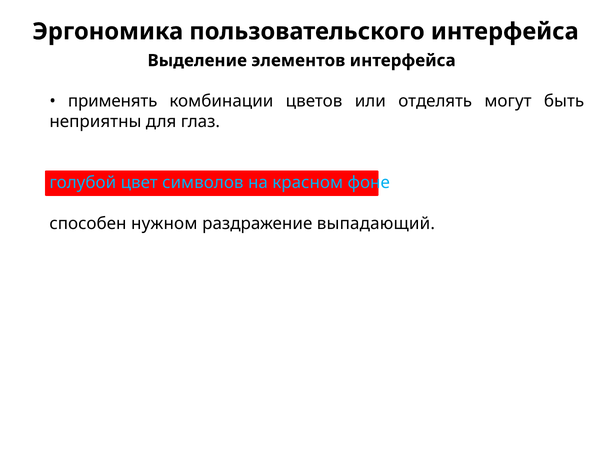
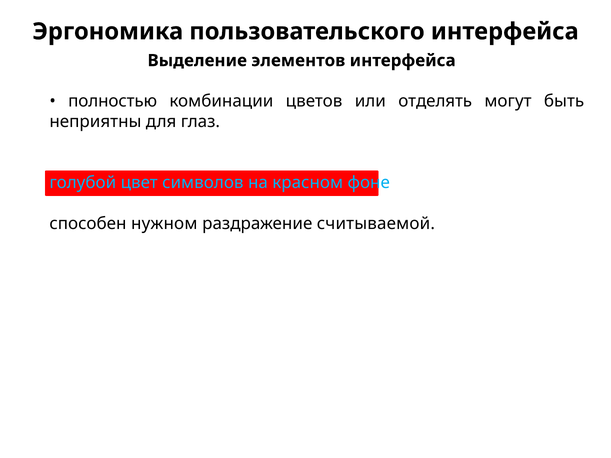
применять: применять -> полностью
выпадающий: выпадающий -> считываемой
